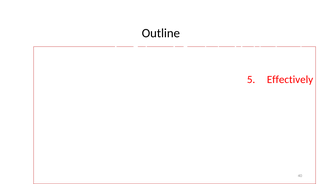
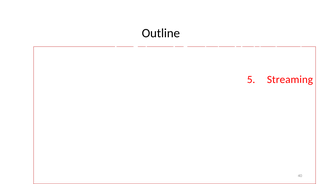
Effectively: Effectively -> Streaming
